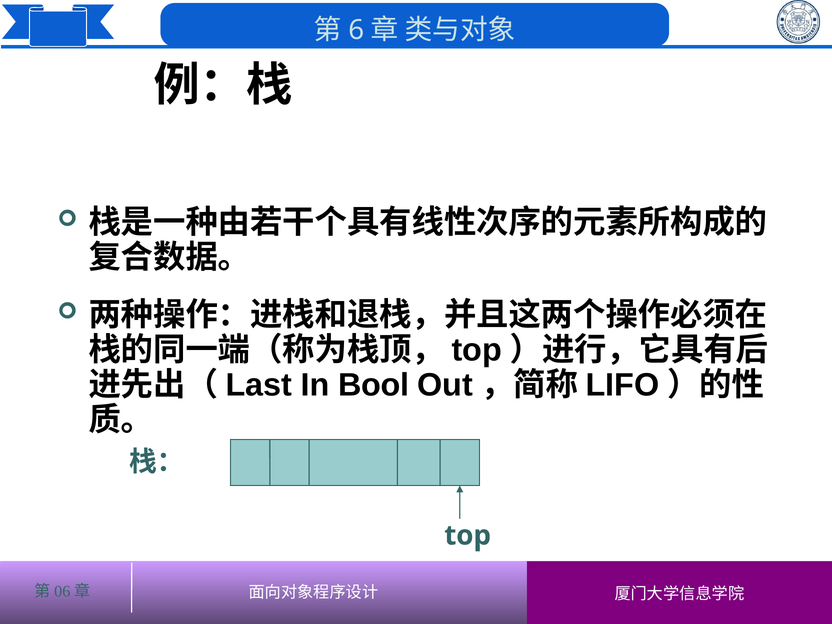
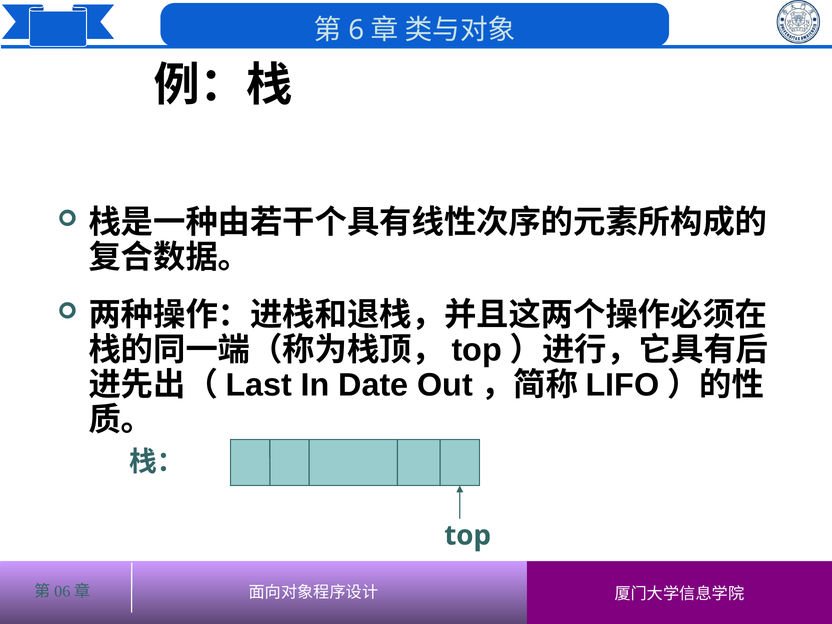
Bool: Bool -> Date
